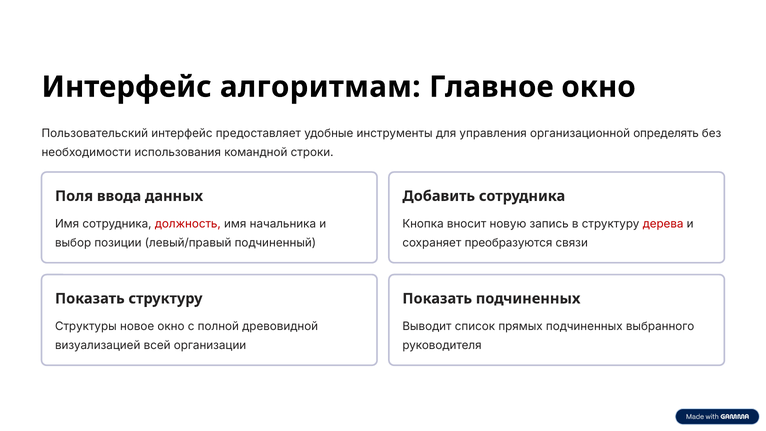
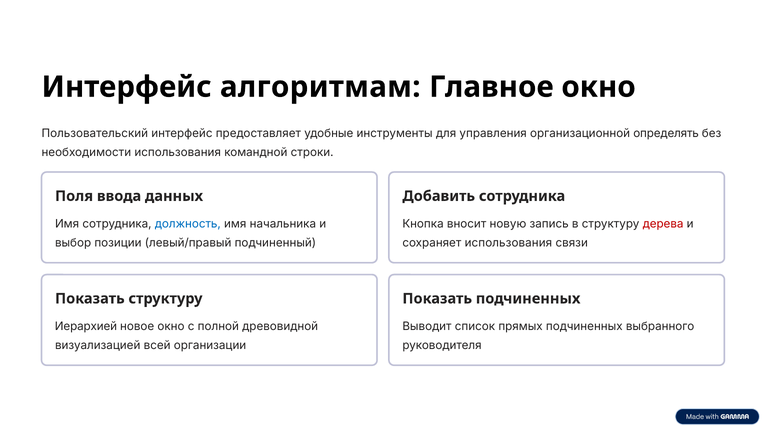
должность colour: red -> blue
сохраняет преобразуются: преобразуются -> использования
Структуры: Структуры -> Иерархией
